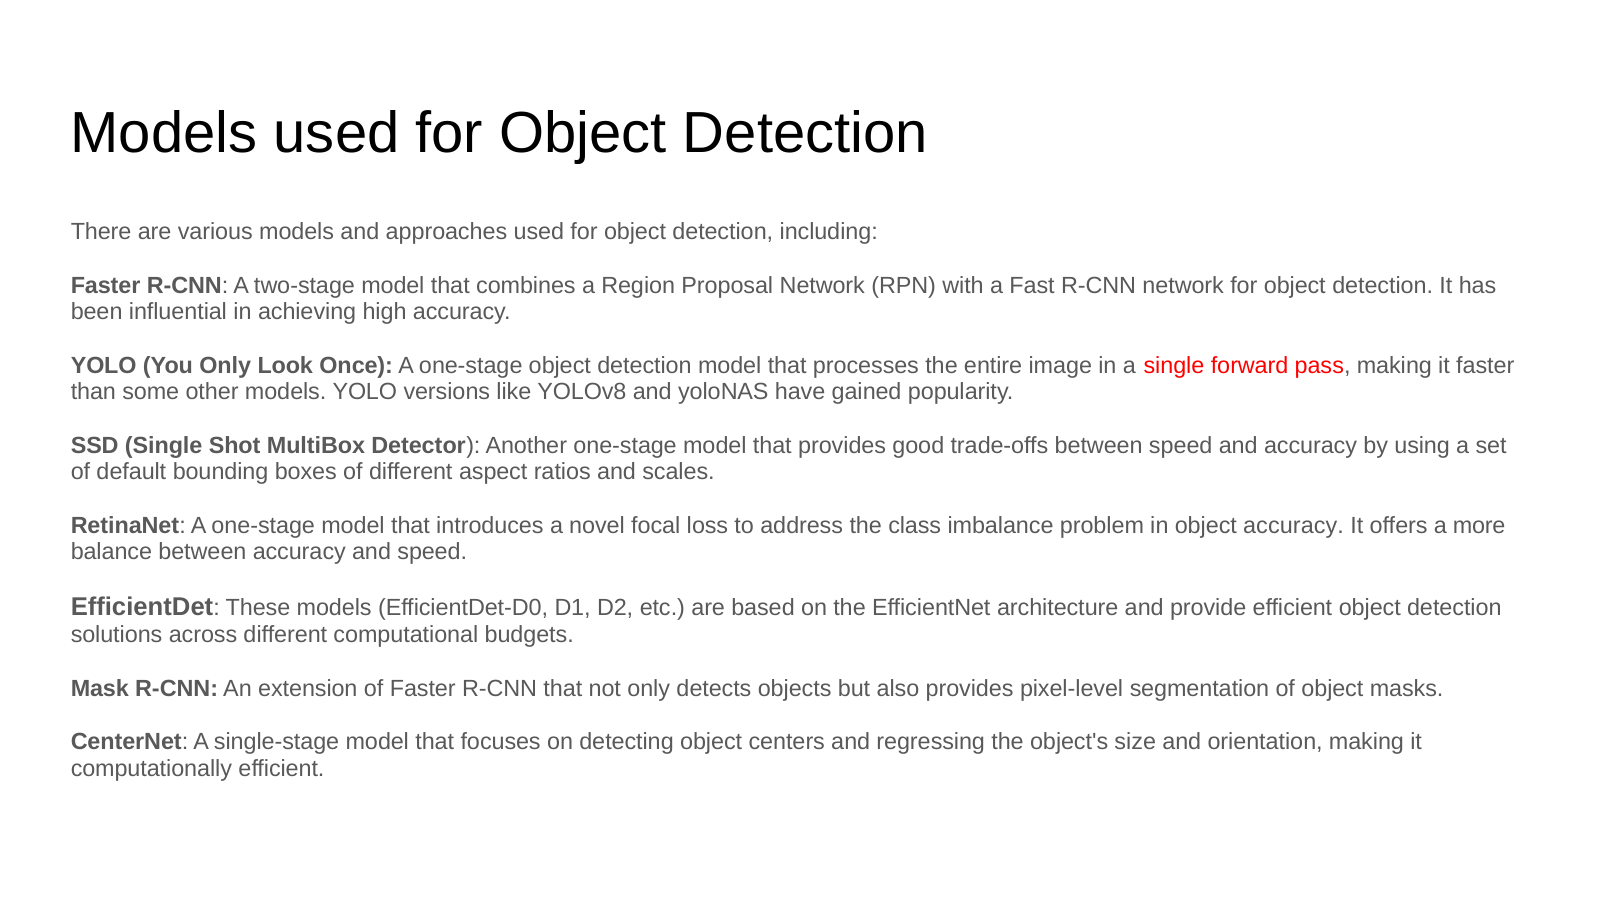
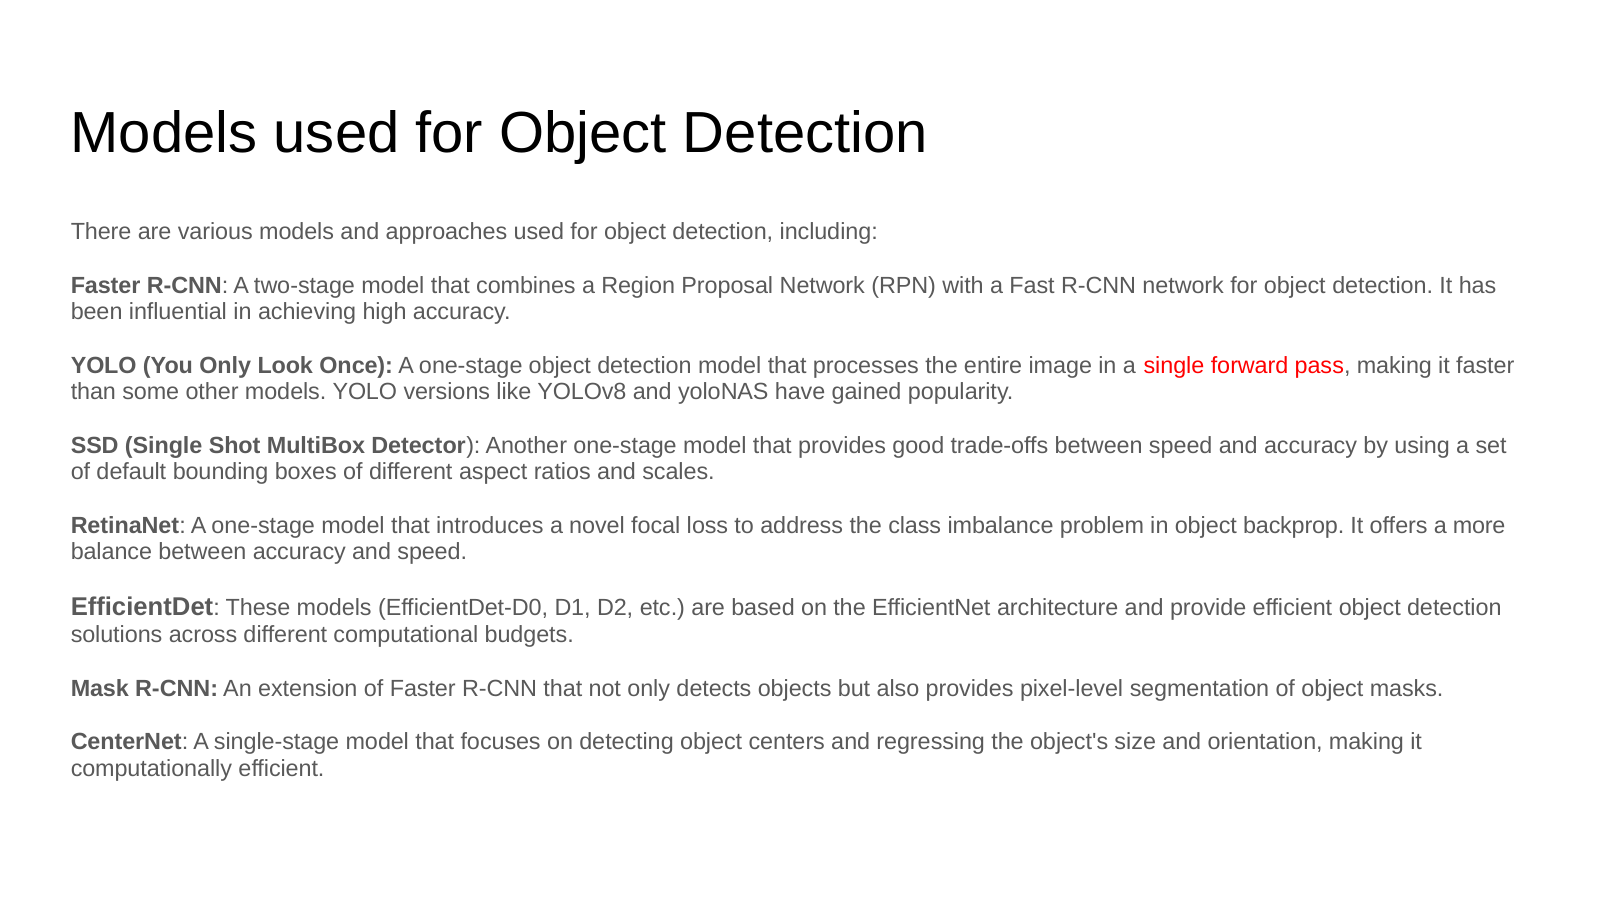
object accuracy: accuracy -> backprop
